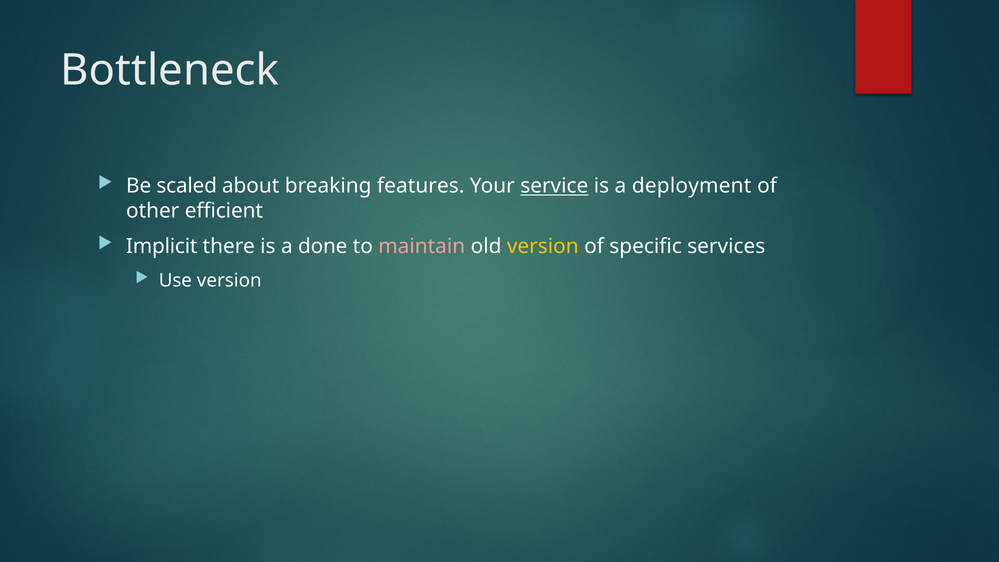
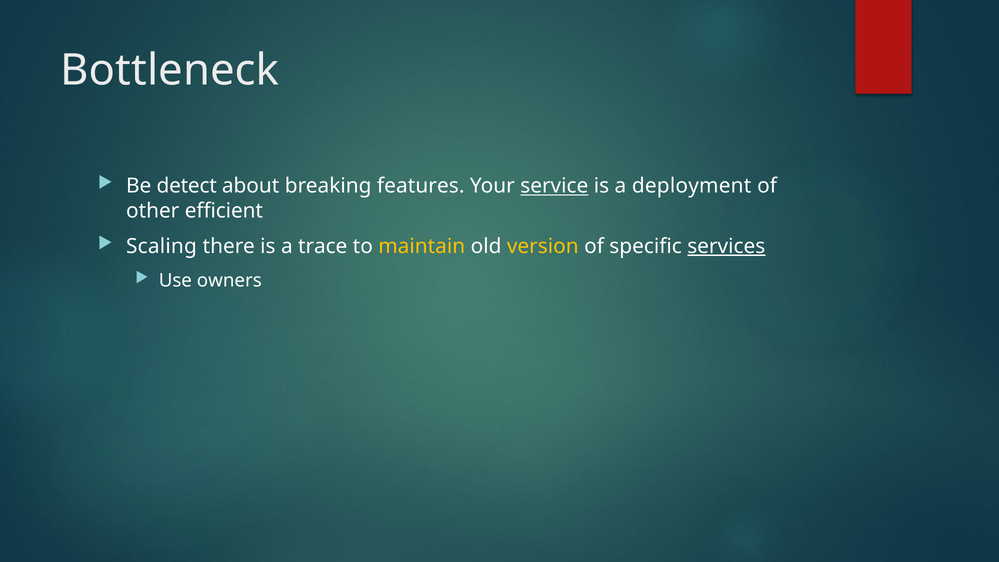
scaled: scaled -> detect
Implicit: Implicit -> Scaling
done: done -> trace
maintain colour: pink -> yellow
services underline: none -> present
Use version: version -> owners
